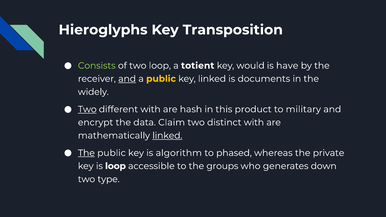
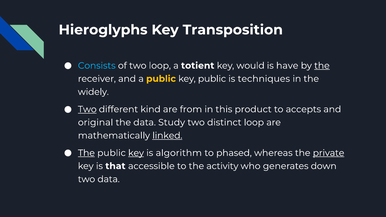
Consists colour: light green -> light blue
the at (322, 66) underline: none -> present
and at (127, 79) underline: present -> none
key linked: linked -> public
documents: documents -> techniques
different with: with -> kind
hash: hash -> from
military: military -> accepts
encrypt: encrypt -> original
Claim: Claim -> Study
distinct with: with -> loop
key at (136, 153) underline: none -> present
private underline: none -> present
is loop: loop -> that
groups: groups -> activity
two type: type -> data
